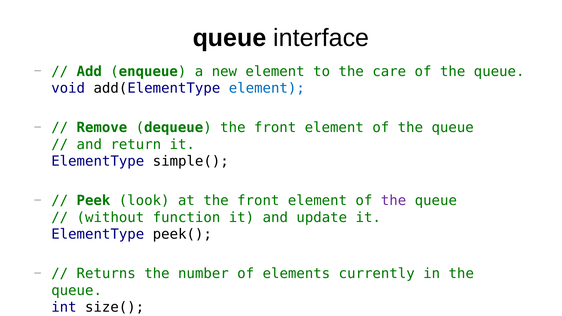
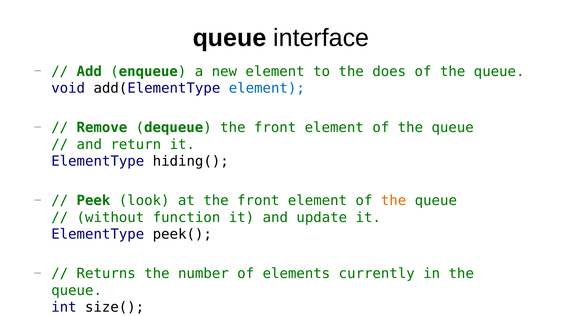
care: care -> does
simple(: simple( -> hiding(
the at (394, 201) colour: purple -> orange
